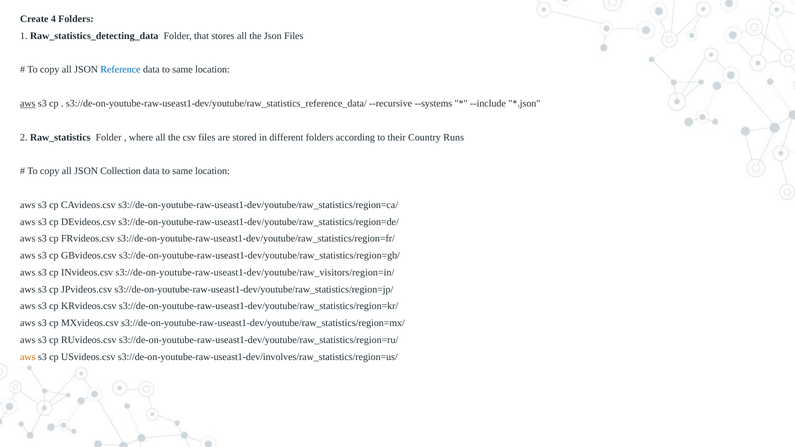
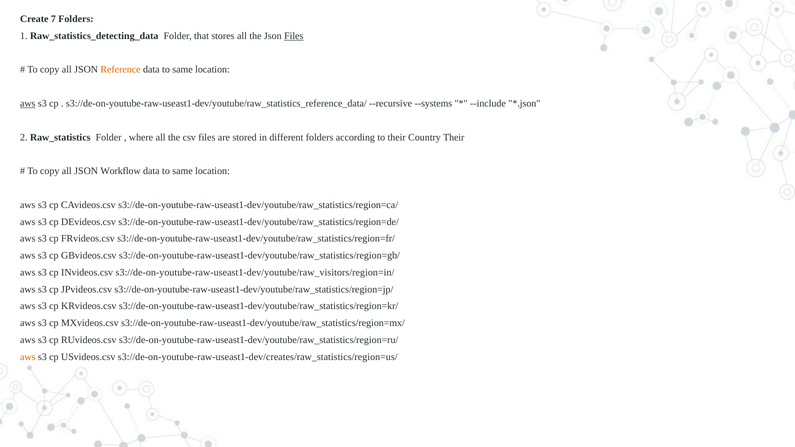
4: 4 -> 7
Files at (294, 36) underline: none -> present
Reference colour: blue -> orange
Country Runs: Runs -> Their
Collection: Collection -> Workflow
s3://de-on-youtube-raw-useast1-dev/involves/raw_statistics/region=us/: s3://de-on-youtube-raw-useast1-dev/involves/raw_statistics/region=us/ -> s3://de-on-youtube-raw-useast1-dev/creates/raw_statistics/region=us/
